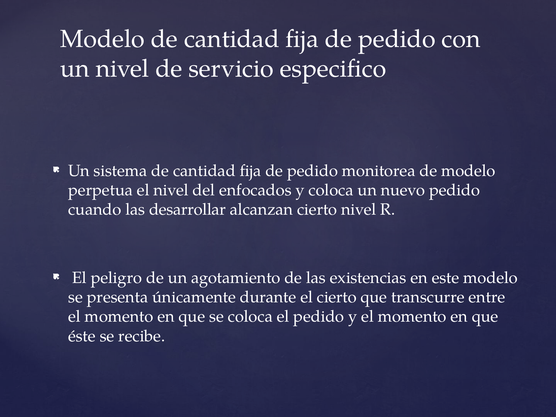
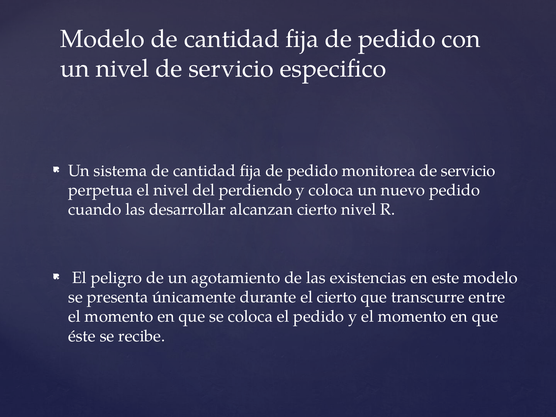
monitorea de modelo: modelo -> servicio
enfocados: enfocados -> perdiendo
